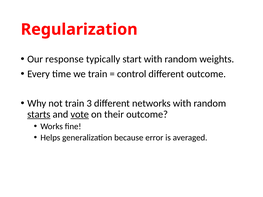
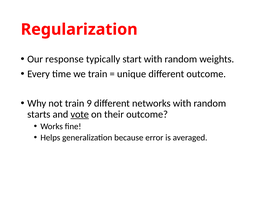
control: control -> unique
3: 3 -> 9
starts underline: present -> none
